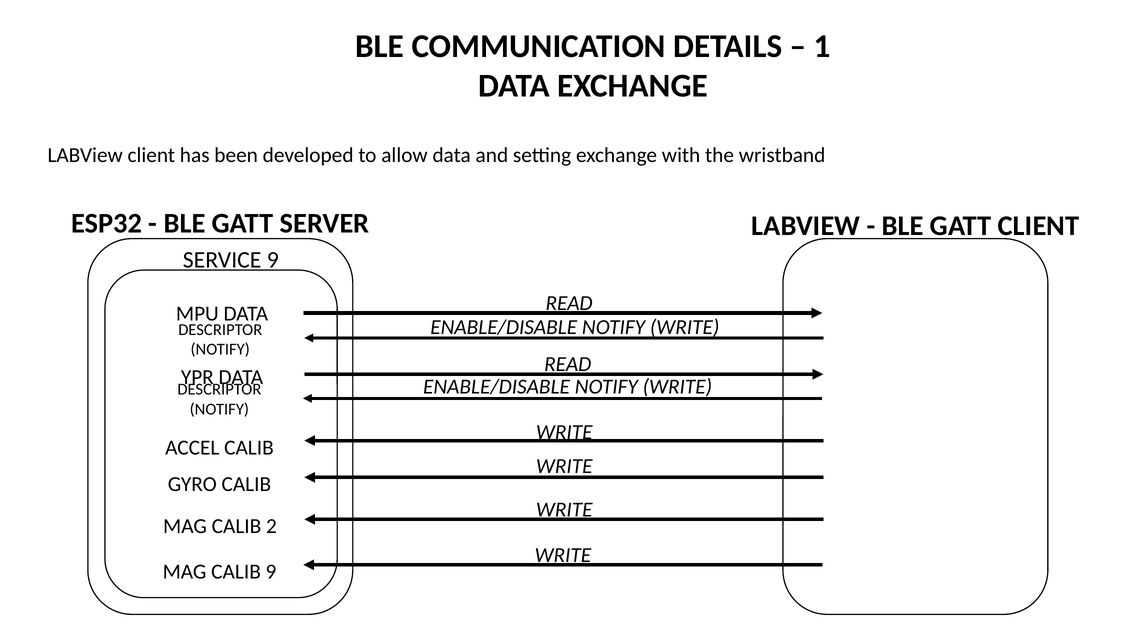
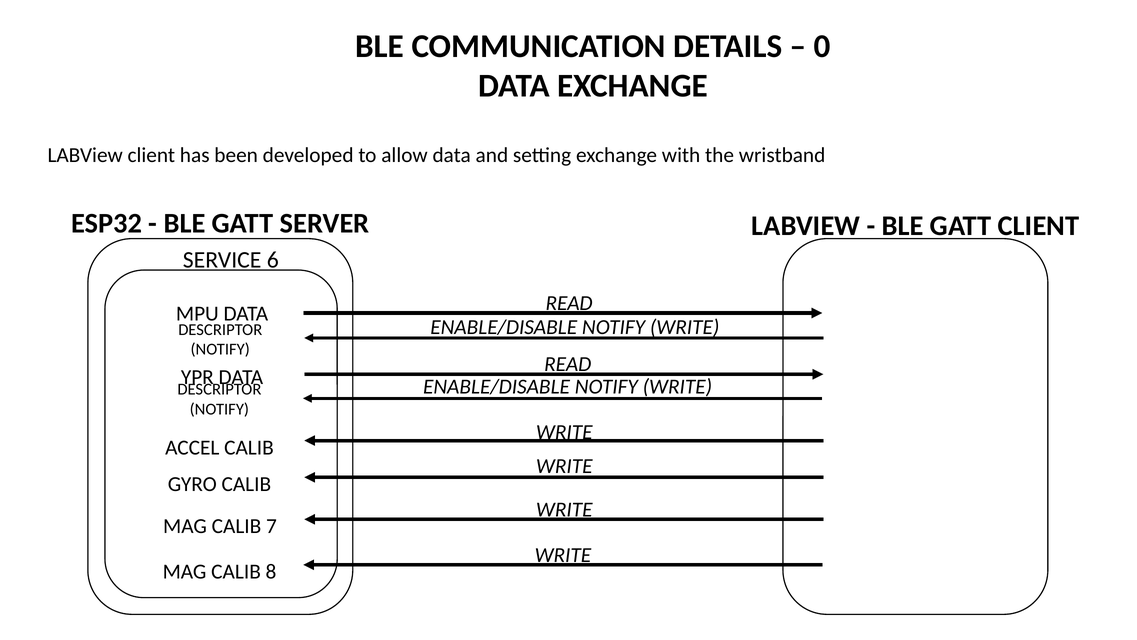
1: 1 -> 0
SERVICE 9: 9 -> 6
2: 2 -> 7
CALIB 9: 9 -> 8
